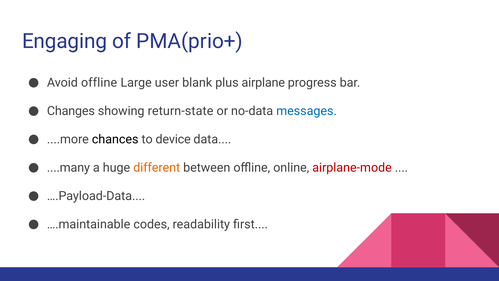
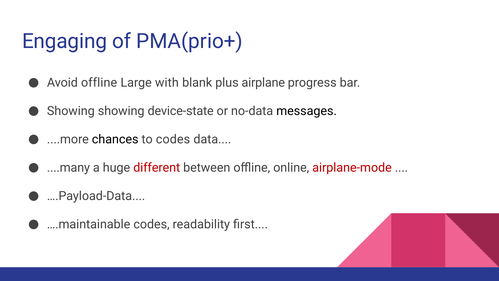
user: user -> with
Changes at (71, 111): Changes -> Showing
return-state: return-state -> device-state
messages colour: blue -> black
to device: device -> codes
different colour: orange -> red
